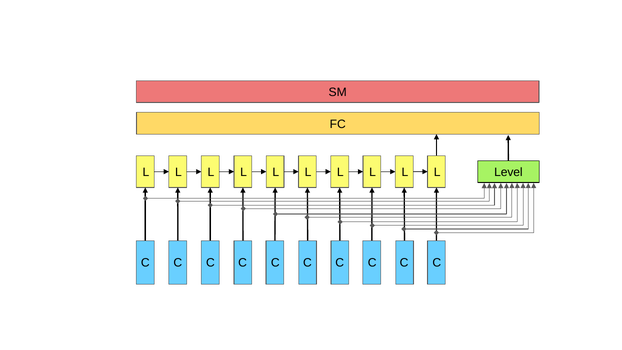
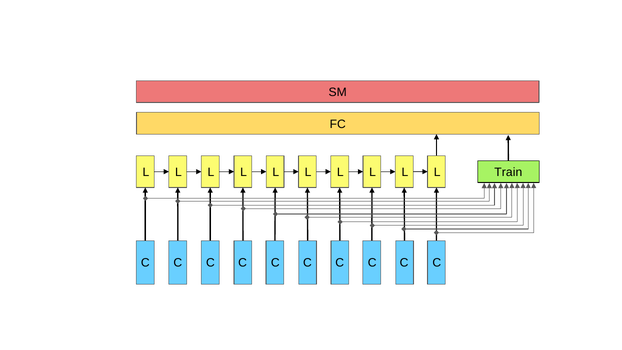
Level: Level -> Train
